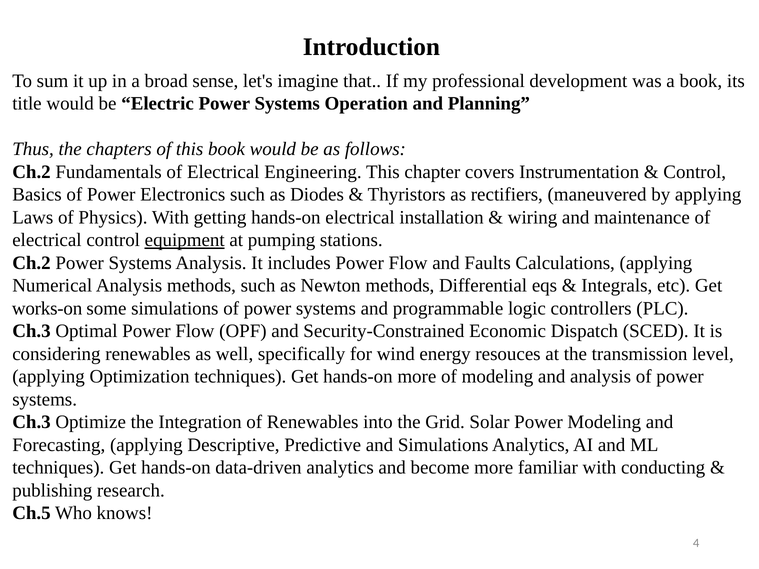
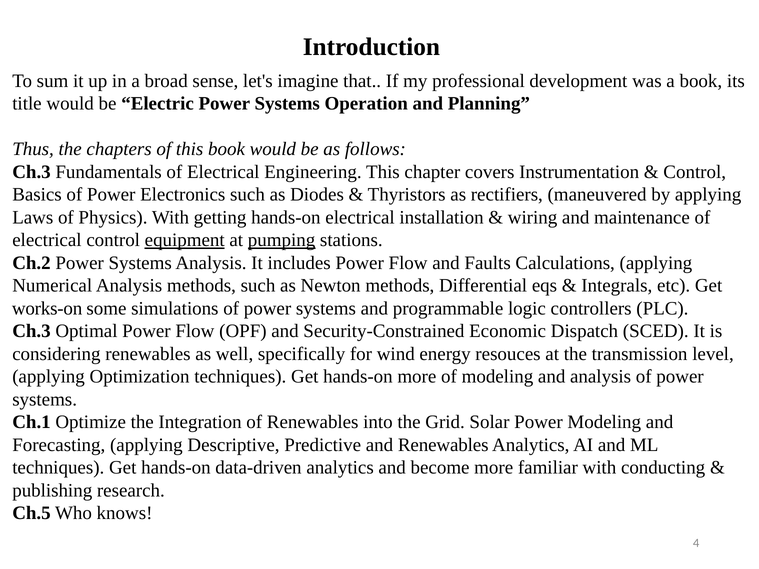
Ch.2 at (32, 172): Ch.2 -> Ch.3
pumping underline: none -> present
Ch.3 at (32, 422): Ch.3 -> Ch.1
and Simulations: Simulations -> Renewables
